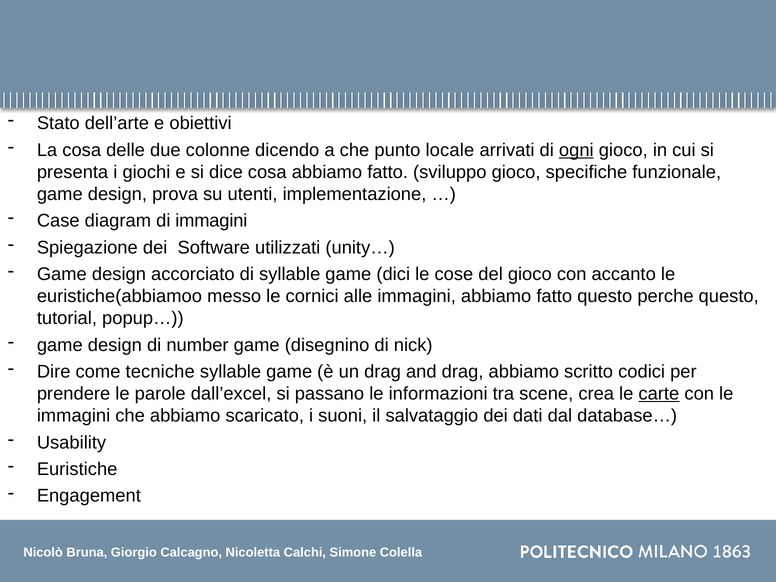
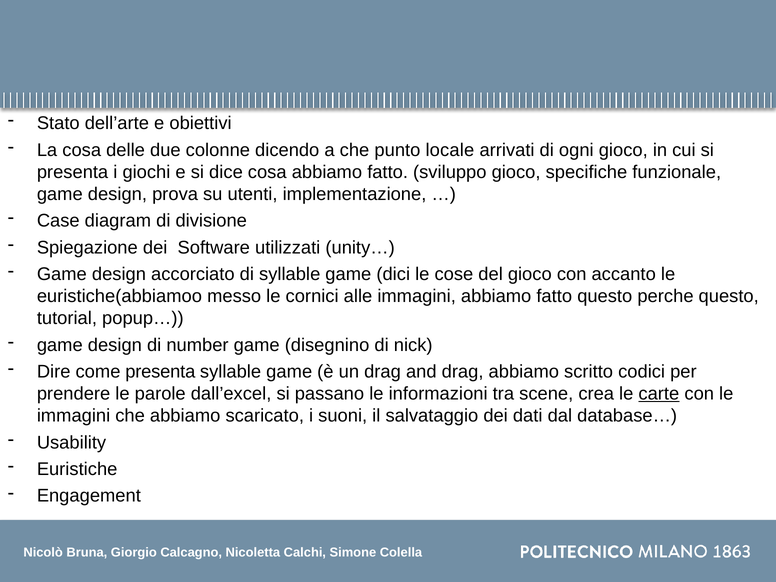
ogni underline: present -> none
di immagini: immagini -> divisione
come tecniche: tecniche -> presenta
